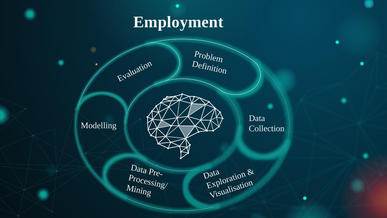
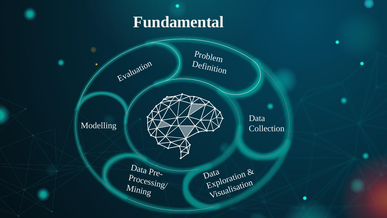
Employment: Employment -> Fundamental
